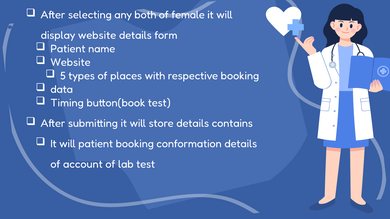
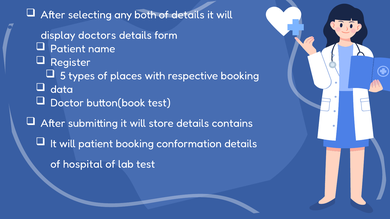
of female: female -> details
display website: website -> doctors
Website at (70, 62): Website -> Register
Timing: Timing -> Doctor
account: account -> hospital
